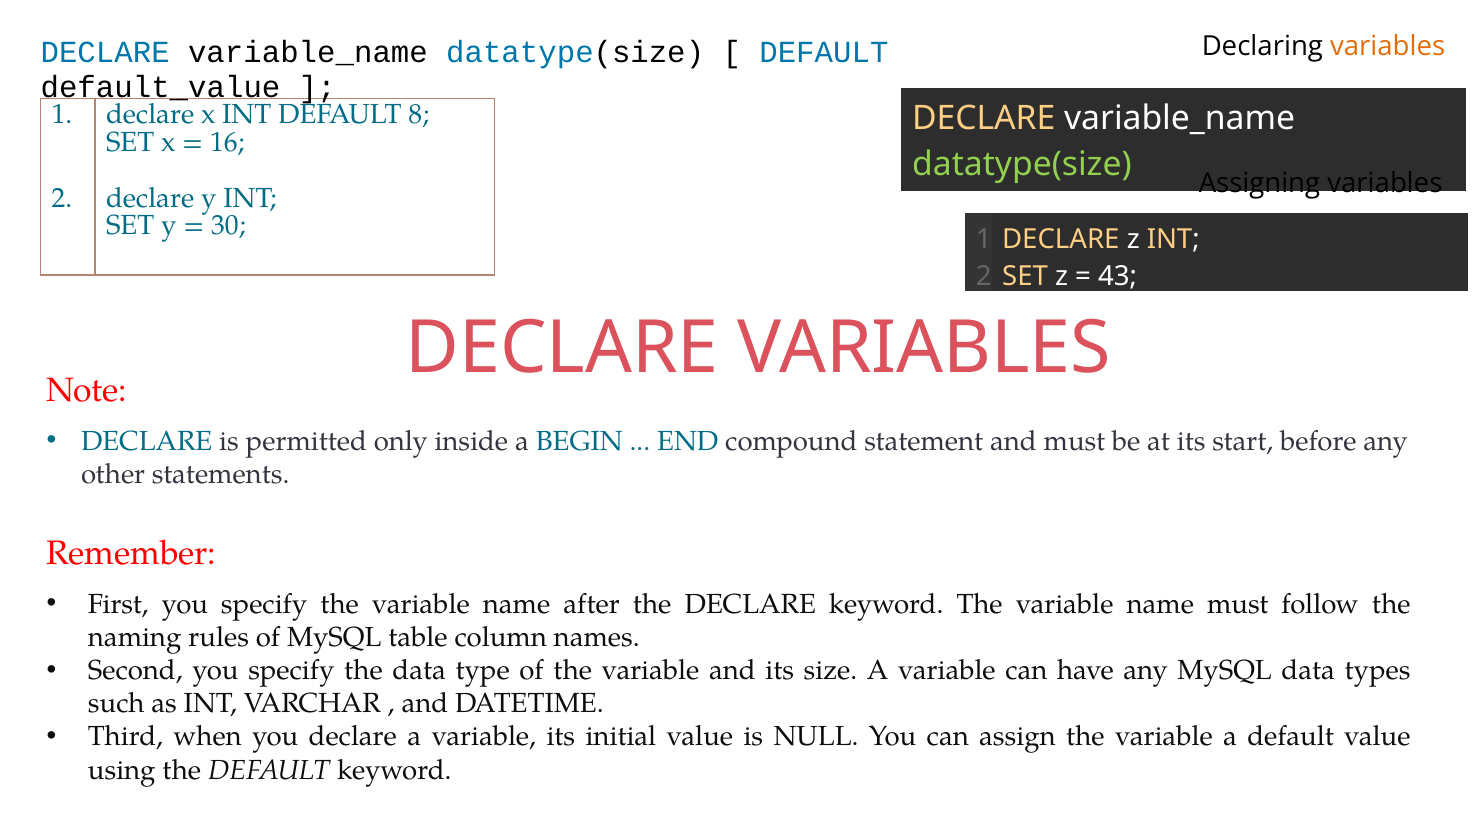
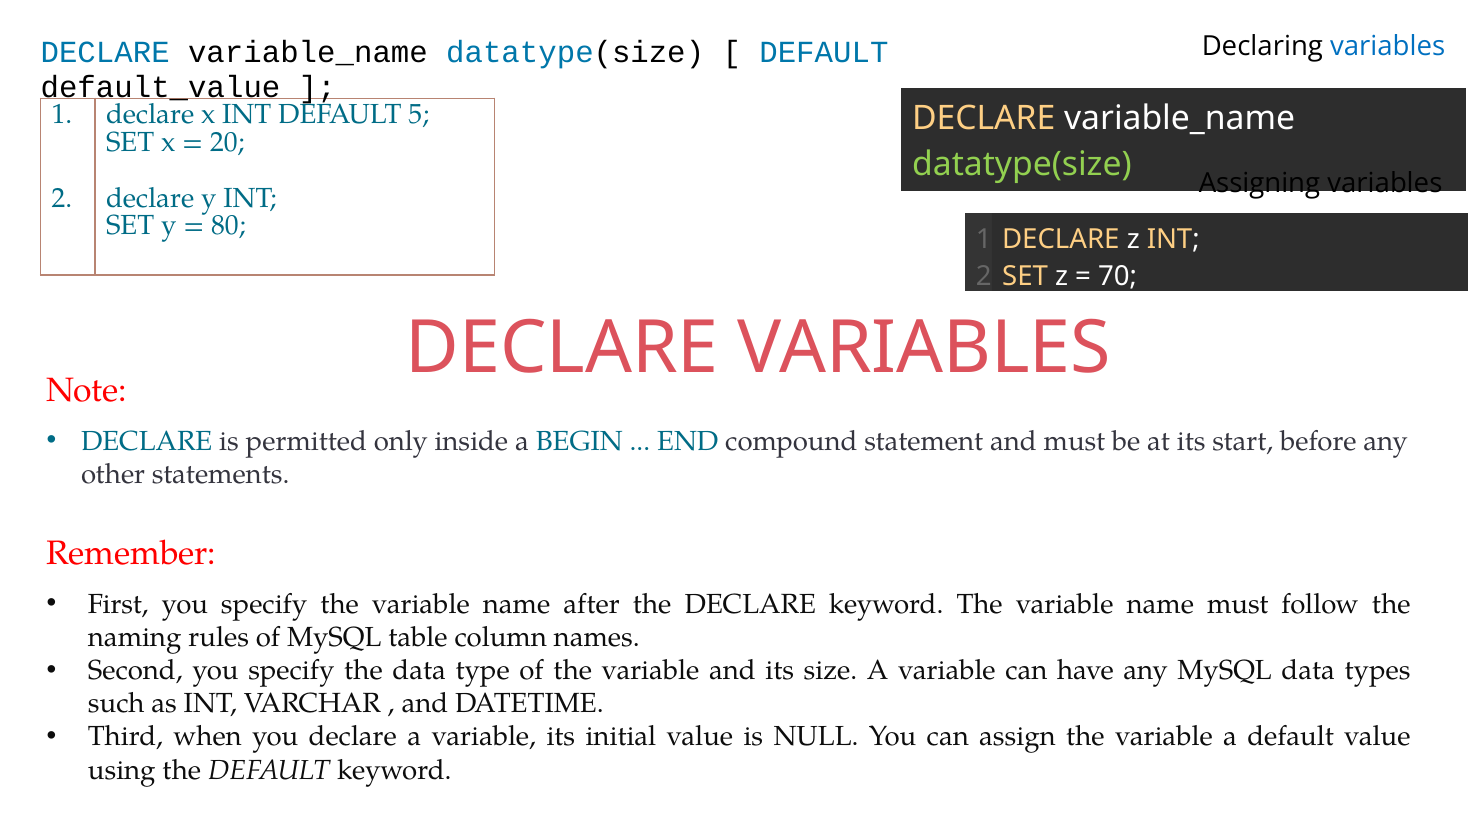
variables at (1388, 47) colour: orange -> blue
8: 8 -> 5
16: 16 -> 20
30: 30 -> 80
43: 43 -> 70
